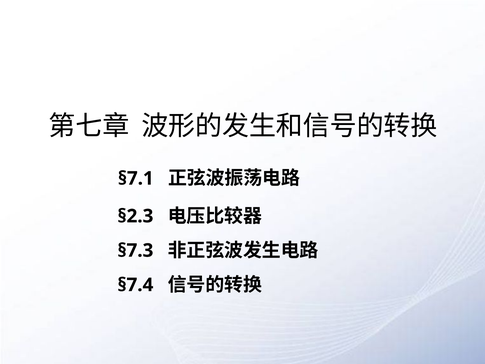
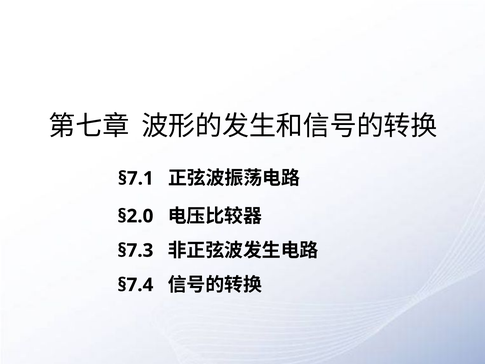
§2.3: §2.3 -> §2.0
